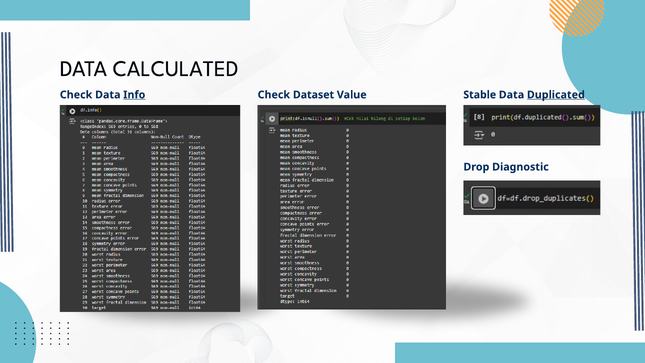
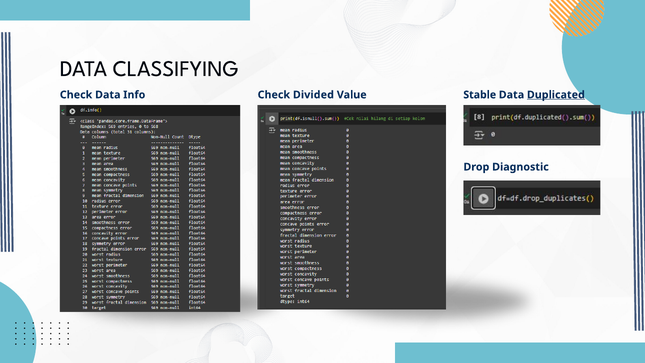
CALCULATED: CALCULATED -> CLASSIFYING
Info underline: present -> none
Dataset: Dataset -> Divided
